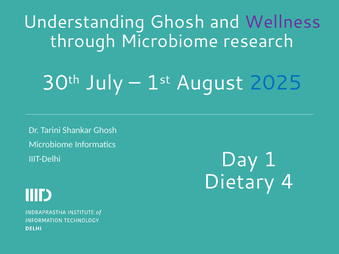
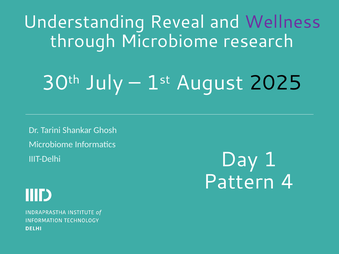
Understanding Ghosh: Ghosh -> Reveal
2025 colour: blue -> black
Dietary: Dietary -> Pattern
